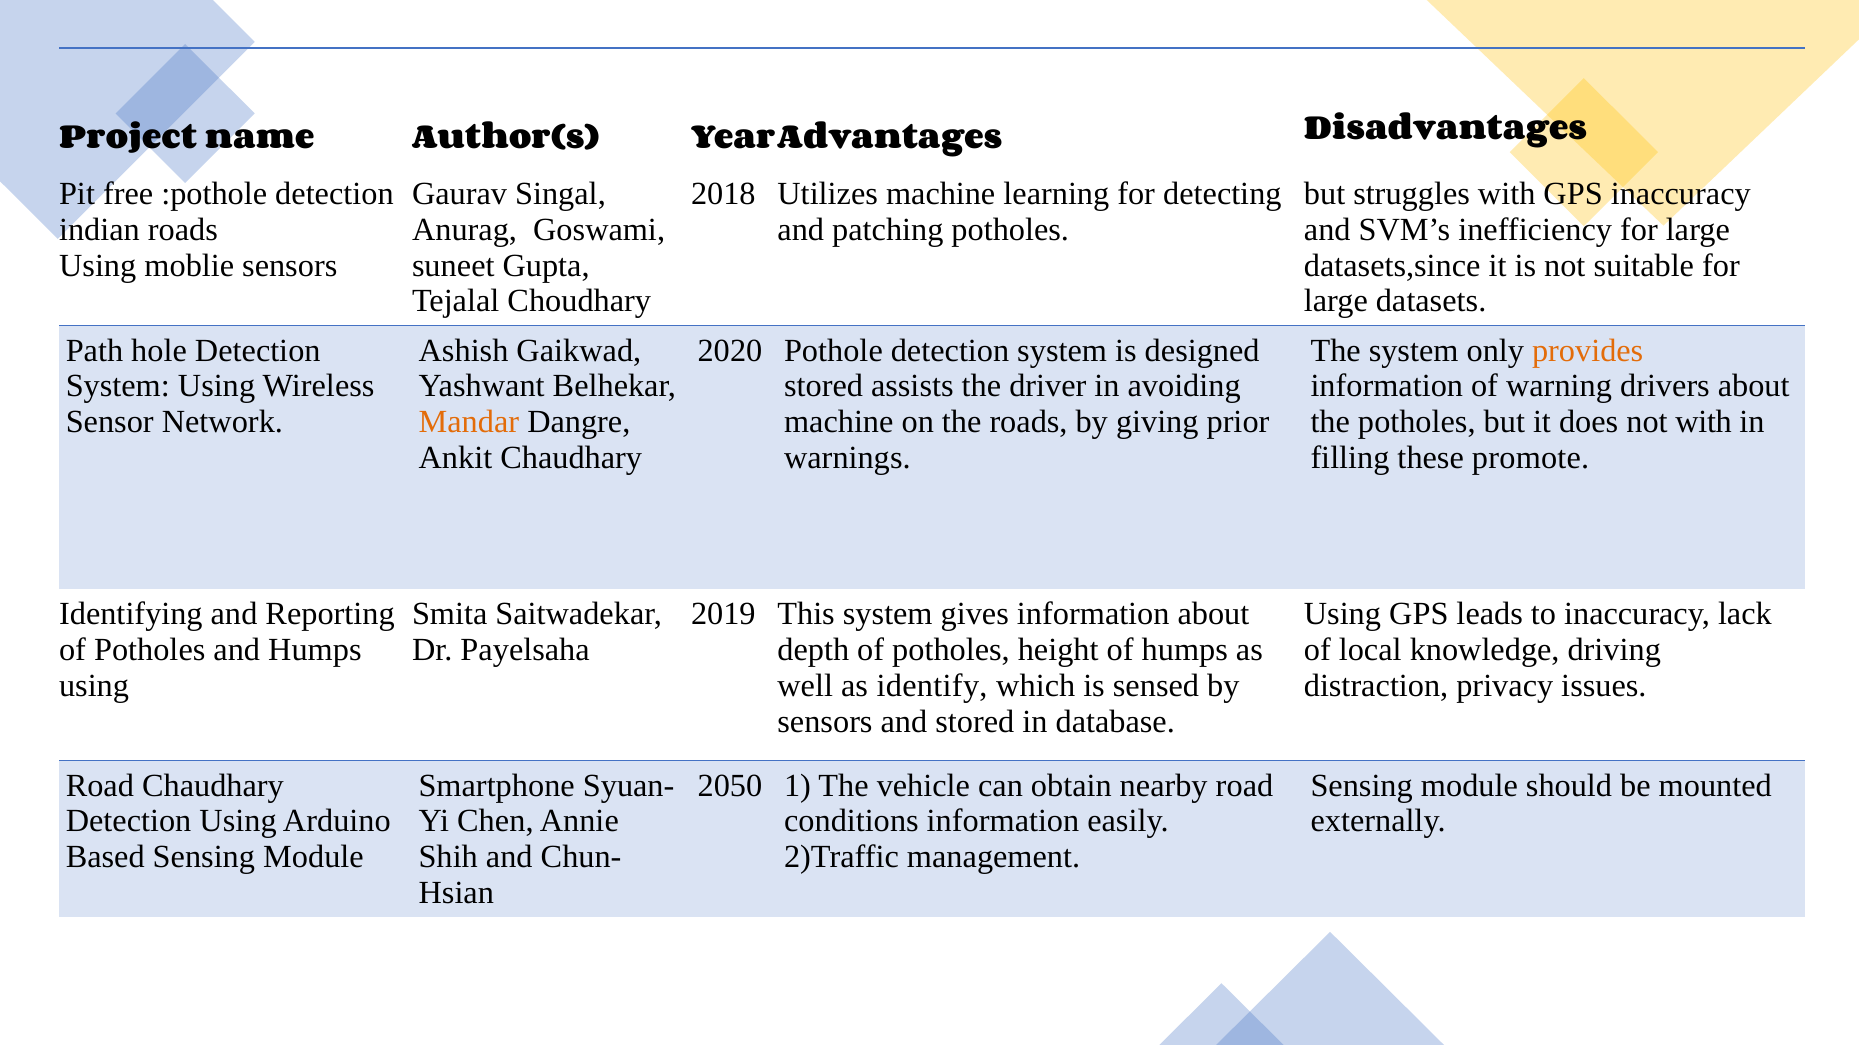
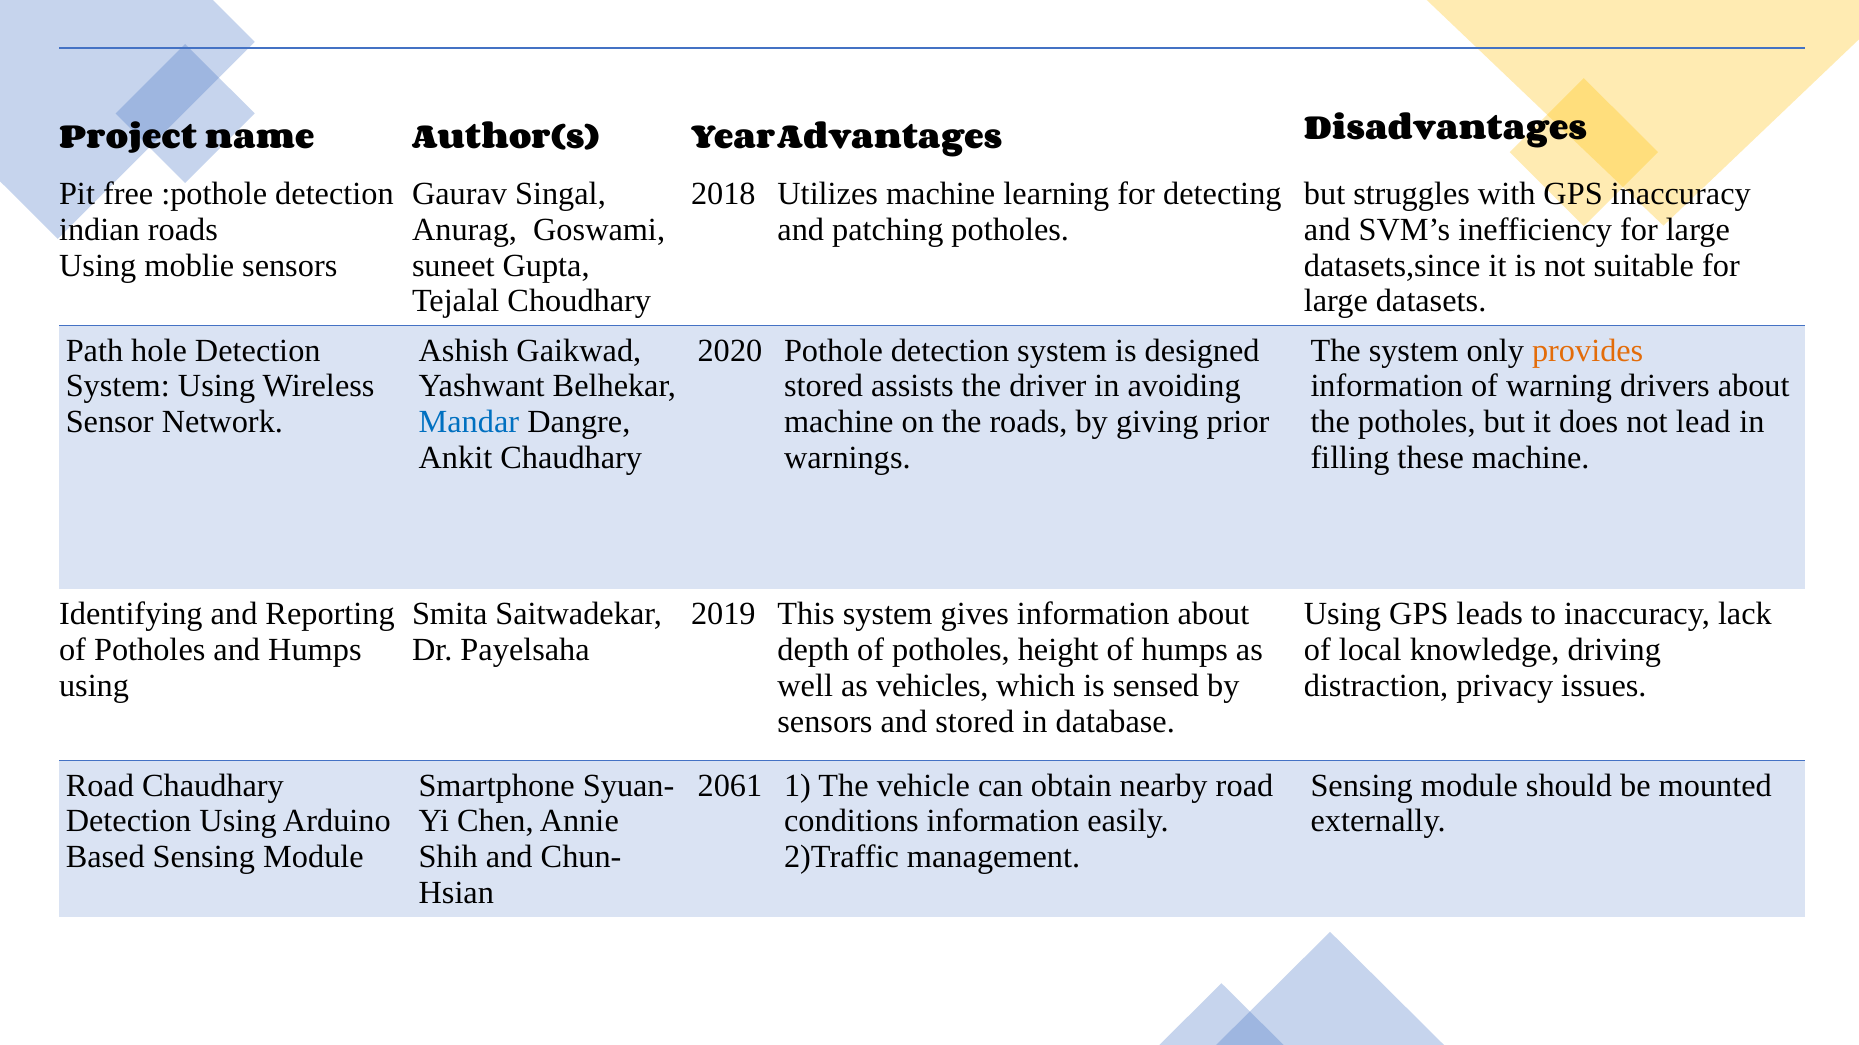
Mandar colour: orange -> blue
not with: with -> lead
these promote: promote -> machine
identify: identify -> vehicles
2050: 2050 -> 2061
